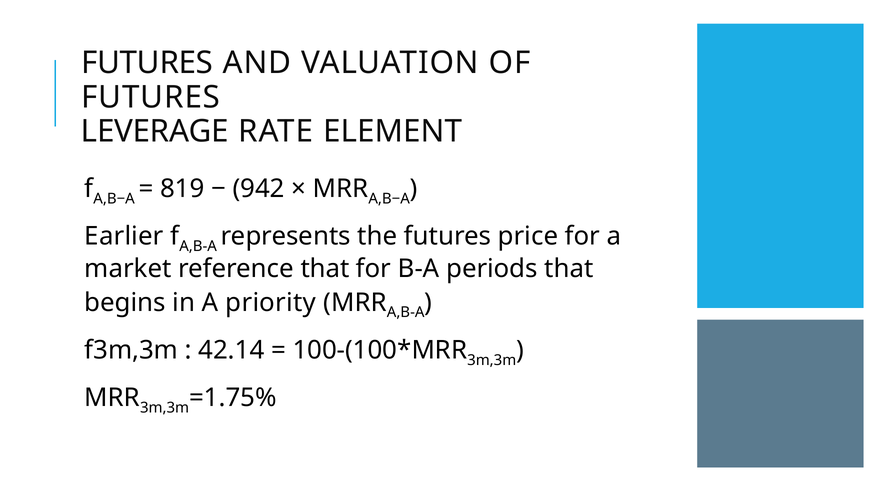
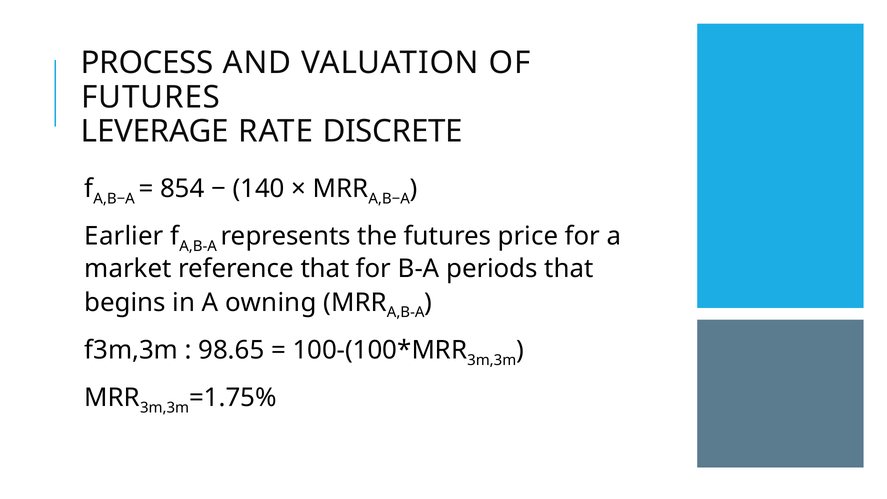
FUTURES at (147, 63): FUTURES -> PROCESS
ELEMENT: ELEMENT -> DISCRETE
819: 819 -> 854
942: 942 -> 140
priority: priority -> owning
42.14: 42.14 -> 98.65
